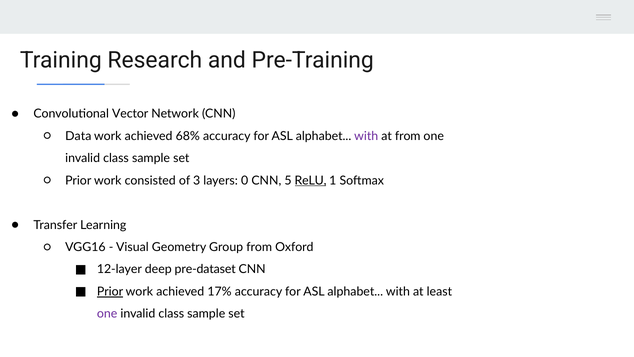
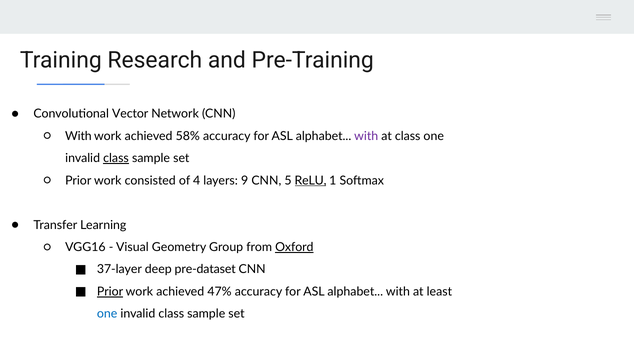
Data at (78, 136): Data -> With
68%: 68% -> 58%
at from: from -> class
class at (116, 158) underline: none -> present
3: 3 -> 4
0: 0 -> 9
Oxford underline: none -> present
12-layer: 12-layer -> 37-layer
17%: 17% -> 47%
one at (107, 313) colour: purple -> blue
